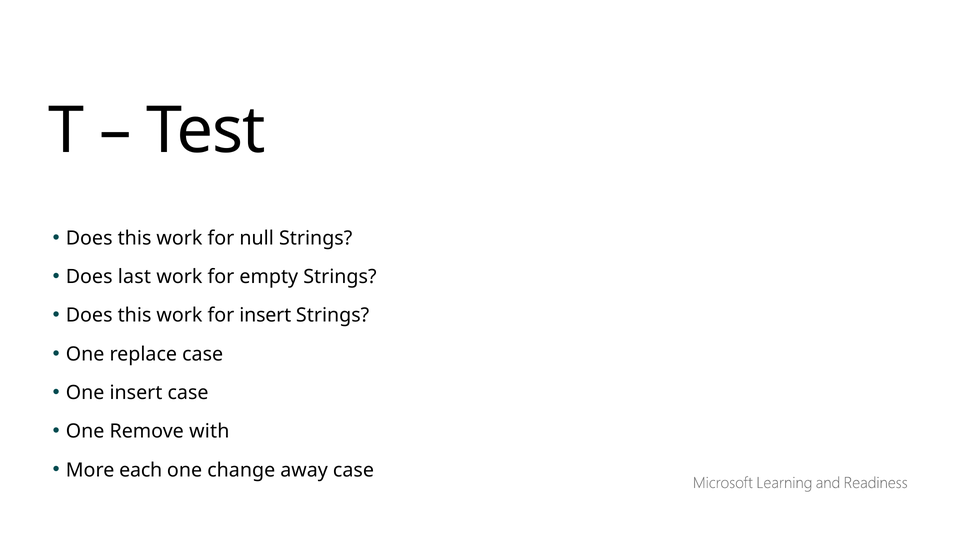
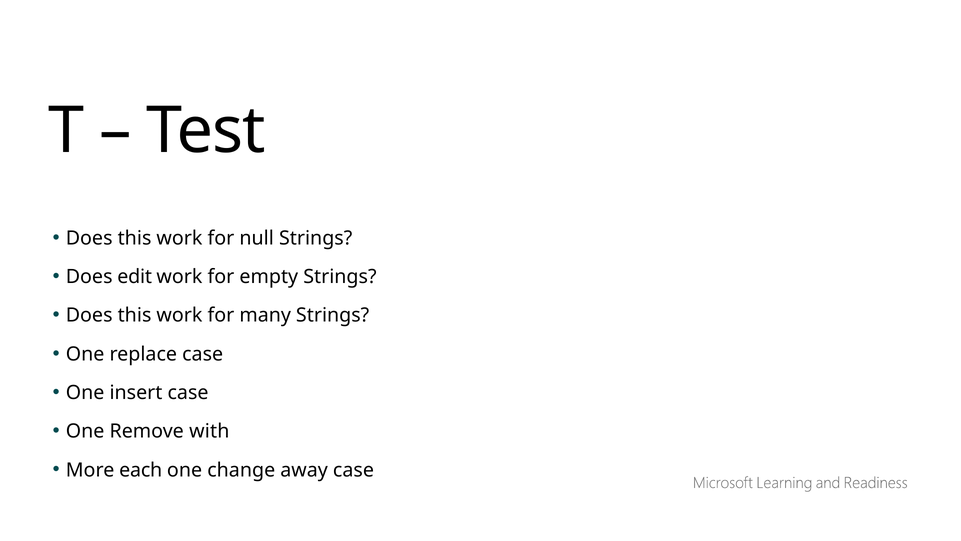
last: last -> edit
for insert: insert -> many
